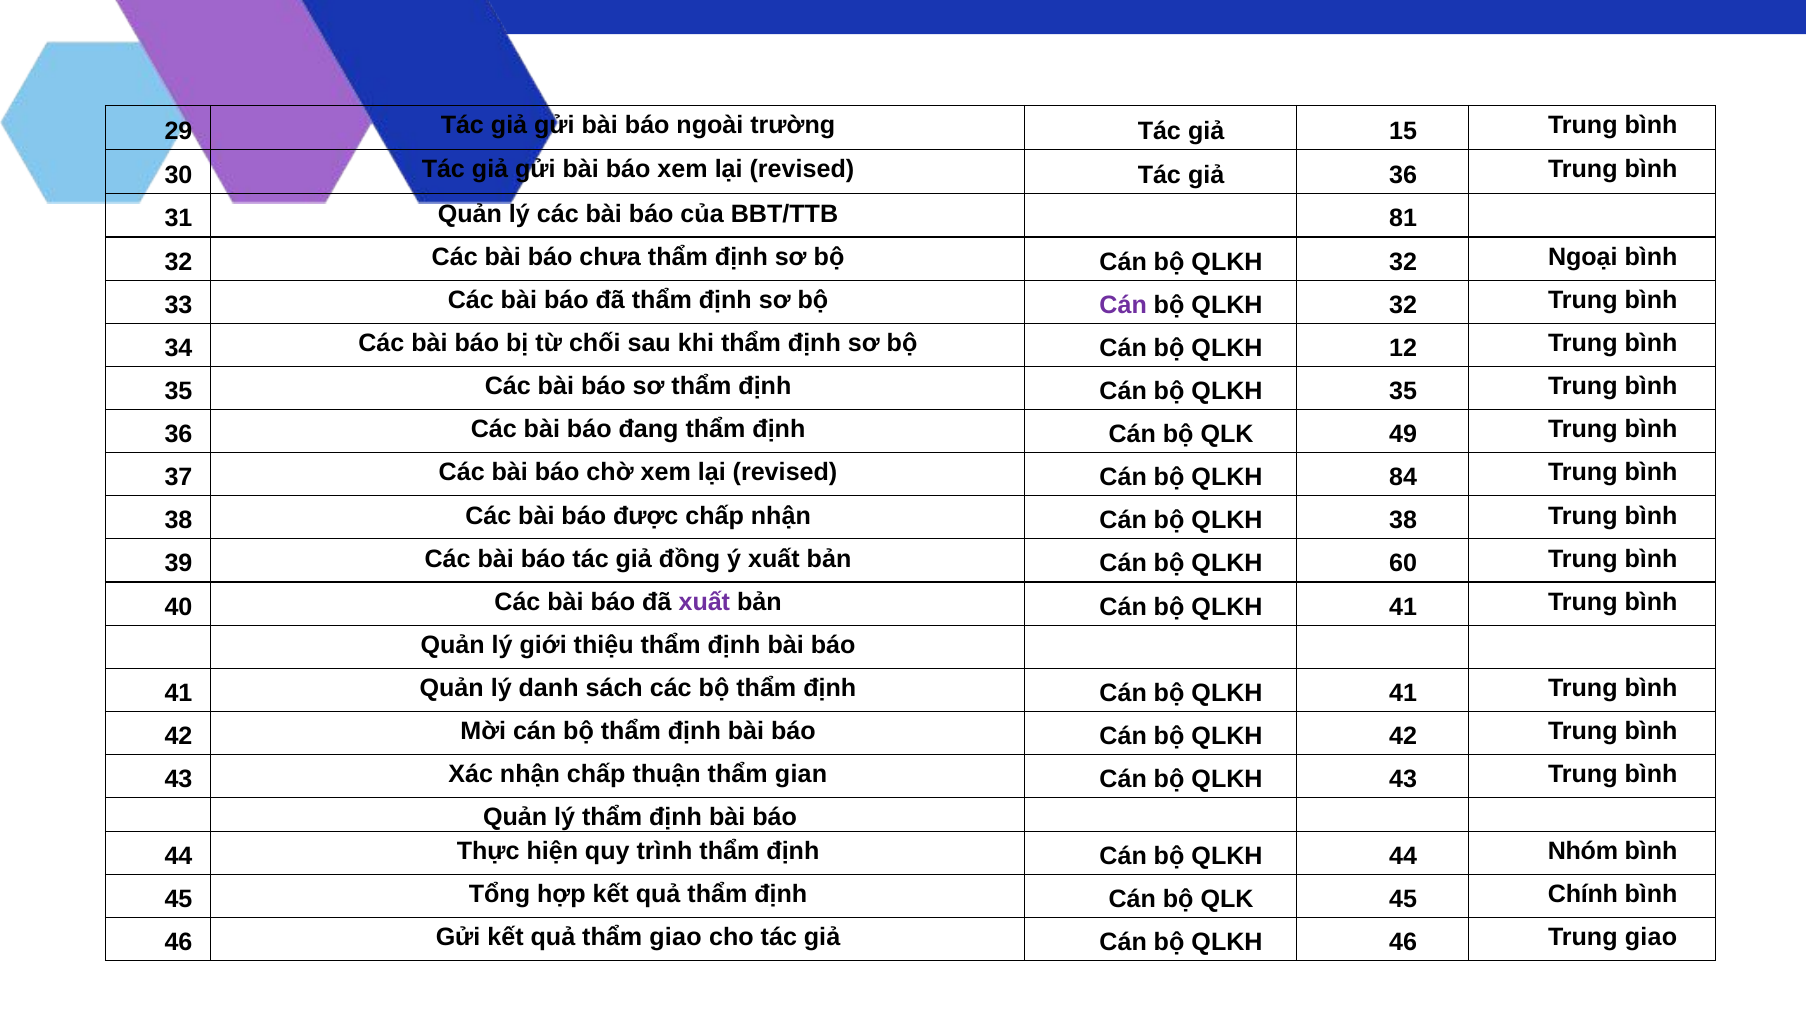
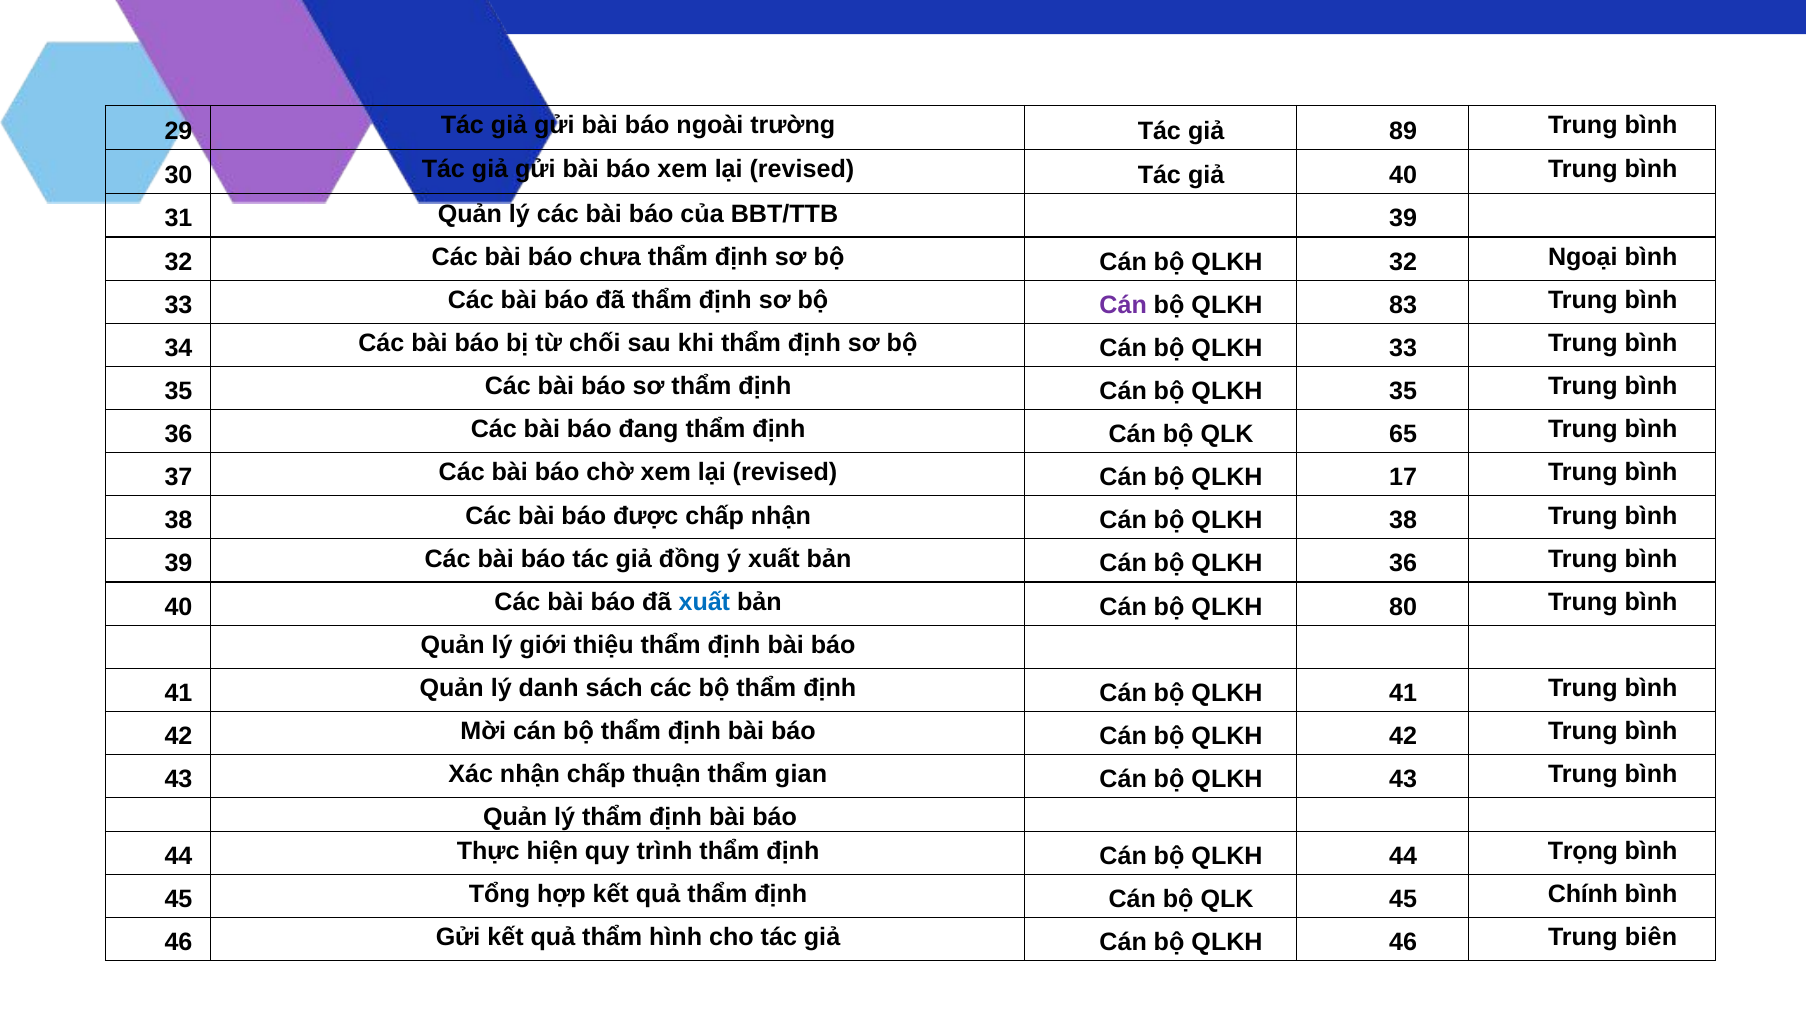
15: 15 -> 89
giả 36: 36 -> 40
BBT/TTB 81: 81 -> 39
32 at (1403, 305): 32 -> 83
QLKH 12: 12 -> 33
49: 49 -> 65
84: 84 -> 17
QLKH 60: 60 -> 36
xuất at (704, 602) colour: purple -> blue
41 at (1403, 607): 41 -> 80
Nhóm: Nhóm -> Trọng
thẩm giao: giao -> hình
Trung giao: giao -> biên
